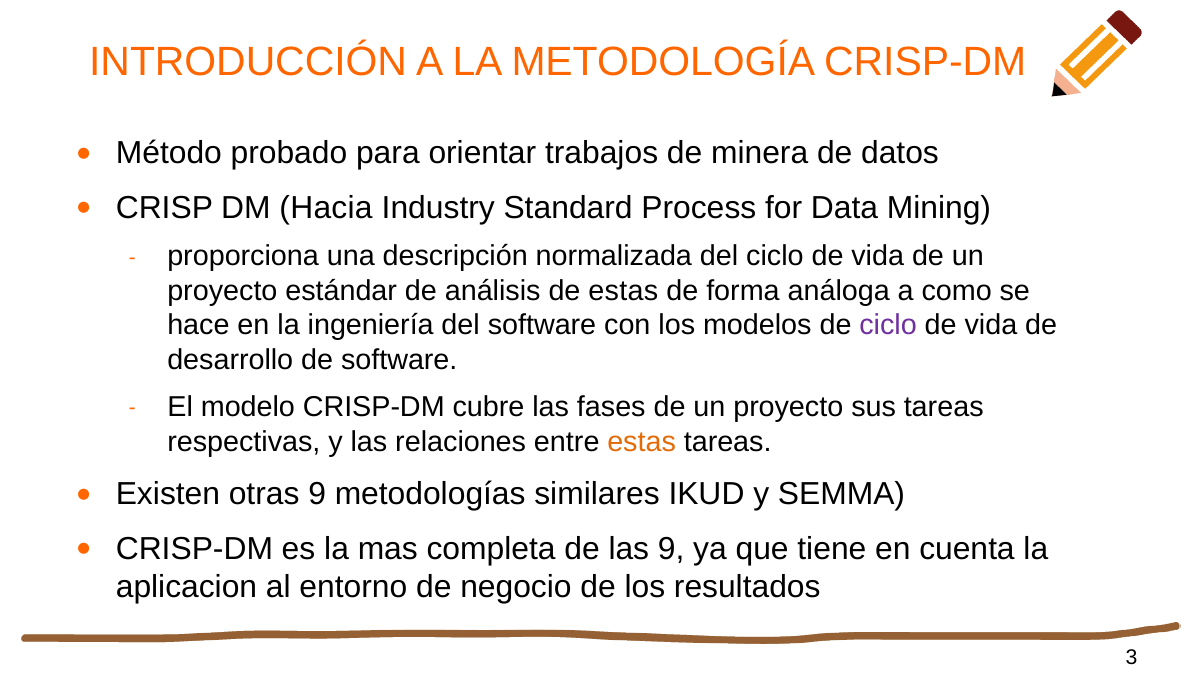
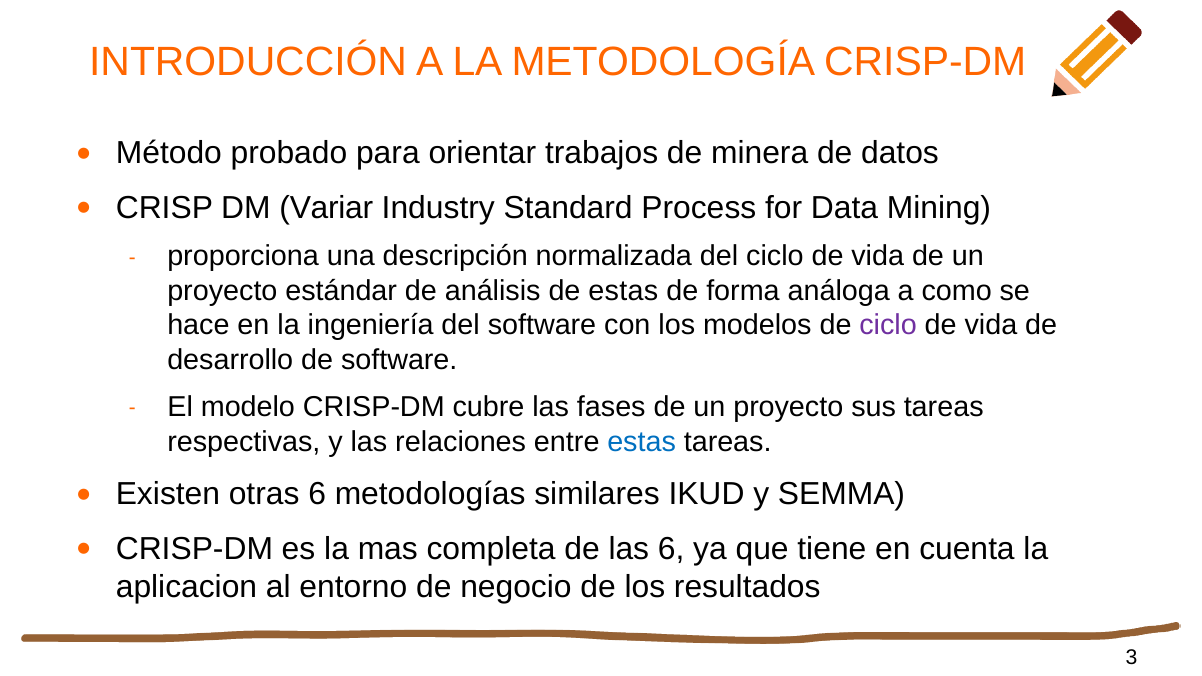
Hacia: Hacia -> Variar
estas at (642, 442) colour: orange -> blue
otras 9: 9 -> 6
las 9: 9 -> 6
